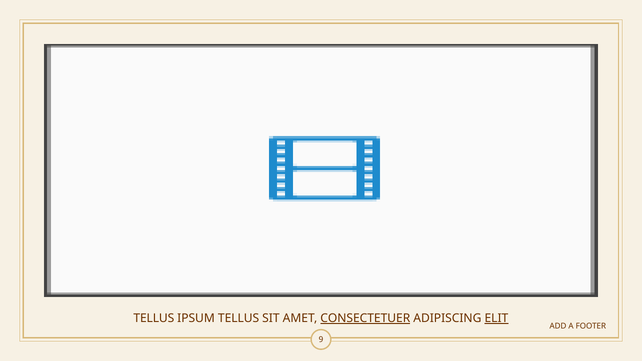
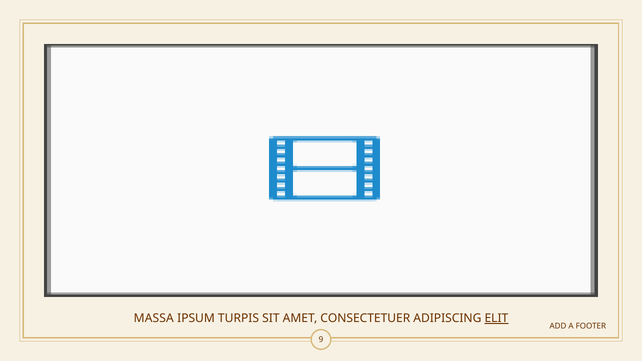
TELLUS at (154, 318): TELLUS -> MASSA
IPSUM TELLUS: TELLUS -> TURPIS
CONSECTETUER underline: present -> none
